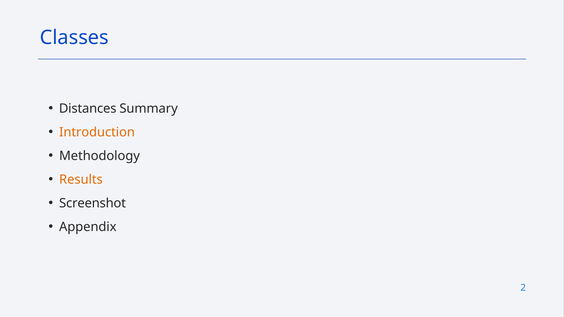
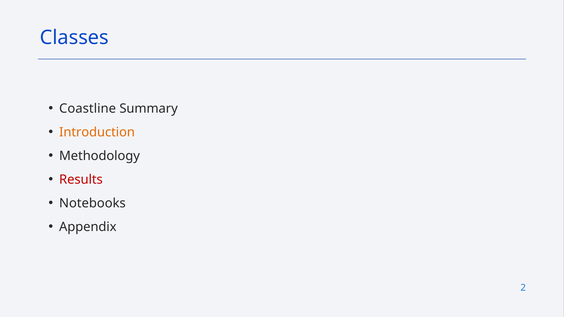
Distances: Distances -> Coastline
Results colour: orange -> red
Screenshot: Screenshot -> Notebooks
